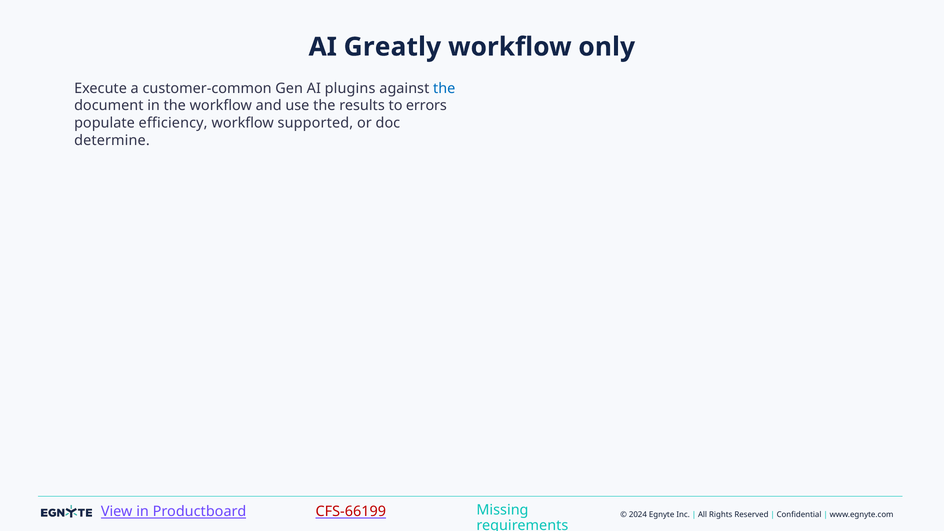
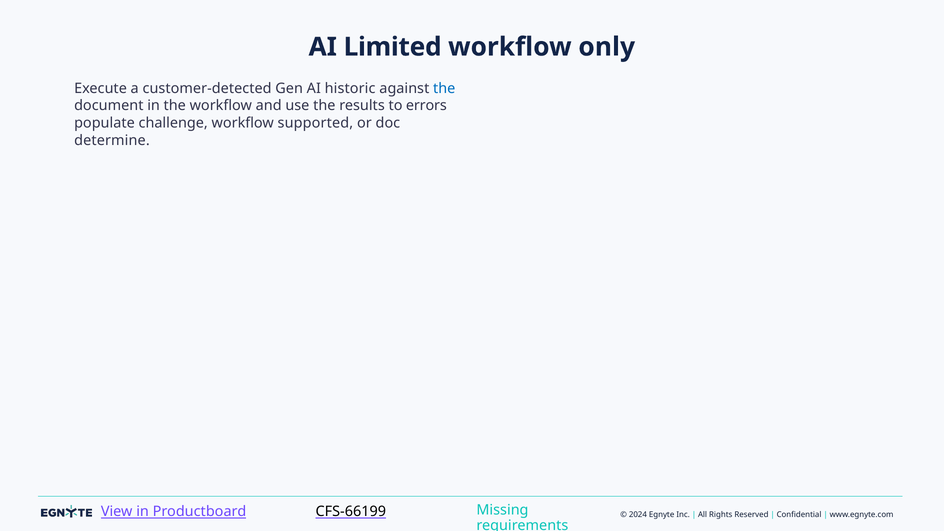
Greatly: Greatly -> Limited
customer-common: customer-common -> customer-detected
plugins: plugins -> historic
efficiency: efficiency -> challenge
CFS-66199 colour: red -> black
